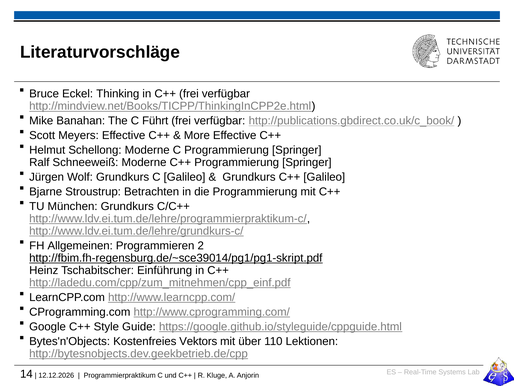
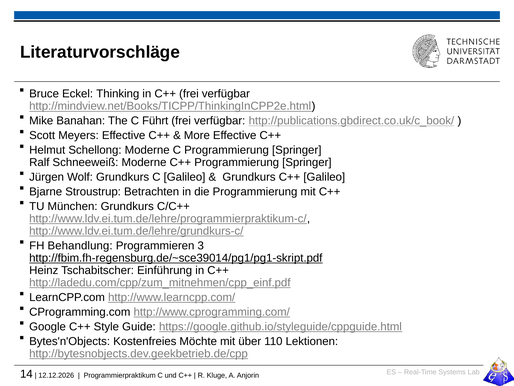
Allgemeinen: Allgemeinen -> Behandlung
2: 2 -> 3
Vektors: Vektors -> Möchte
